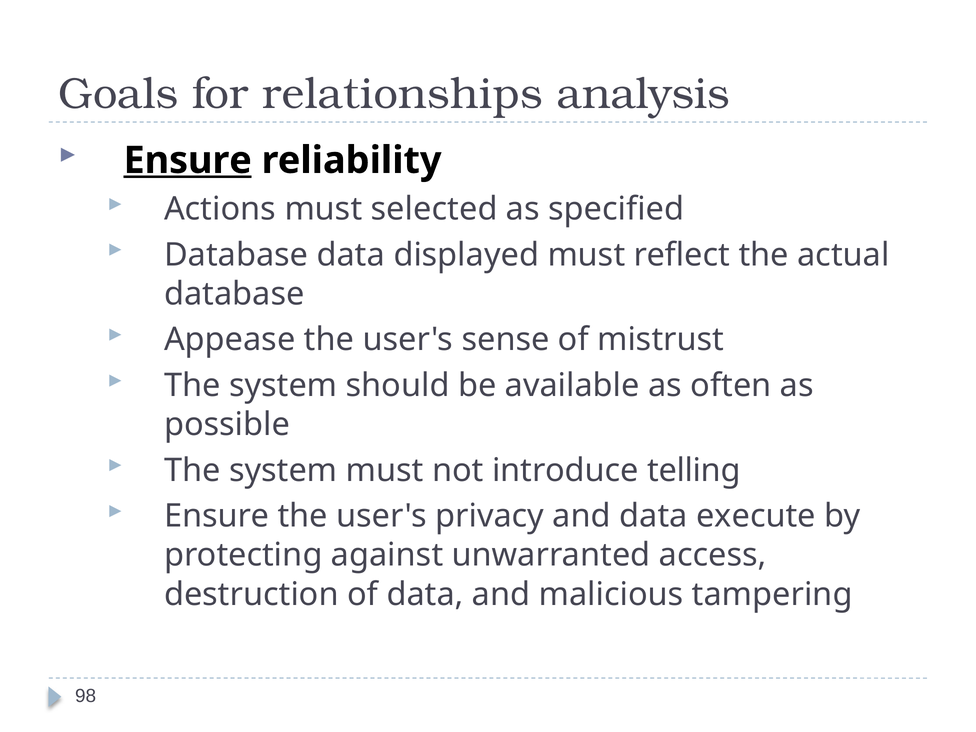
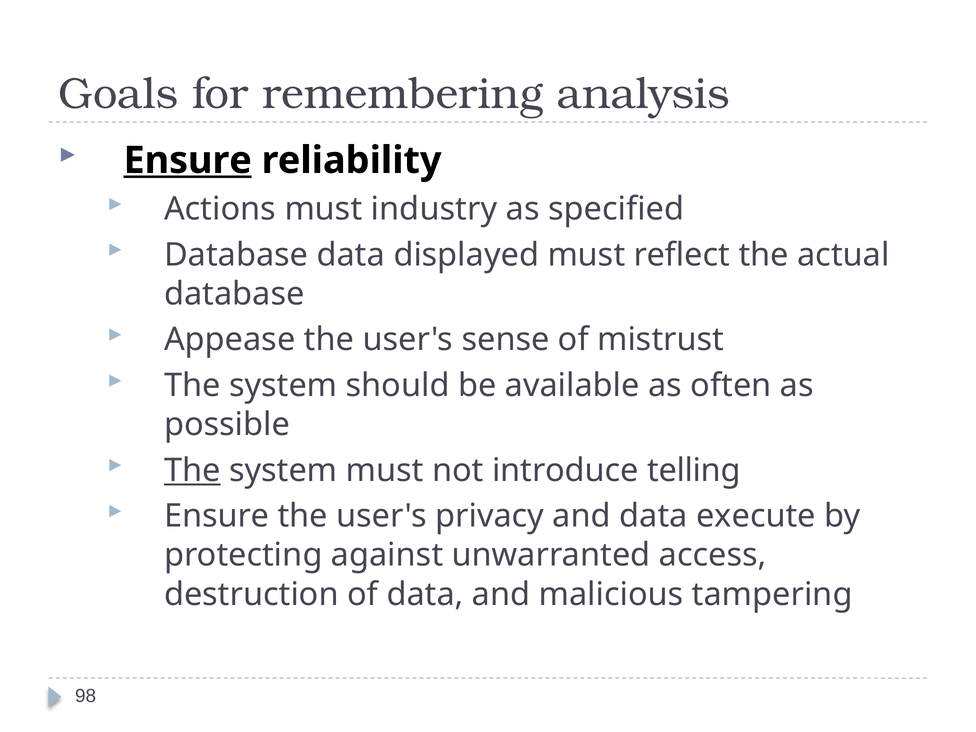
relationships: relationships -> remembering
selected: selected -> industry
The at (192, 470) underline: none -> present
